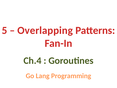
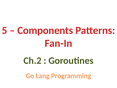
Overlapping: Overlapping -> Components
Ch.4: Ch.4 -> Ch.2
